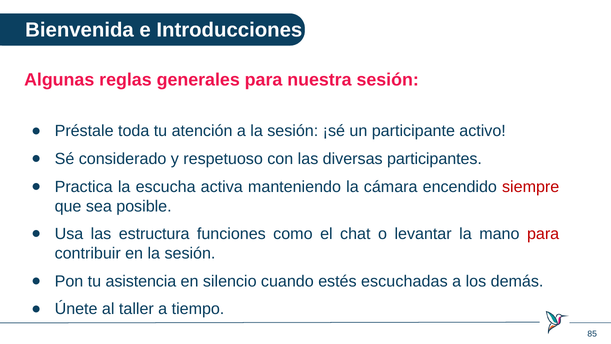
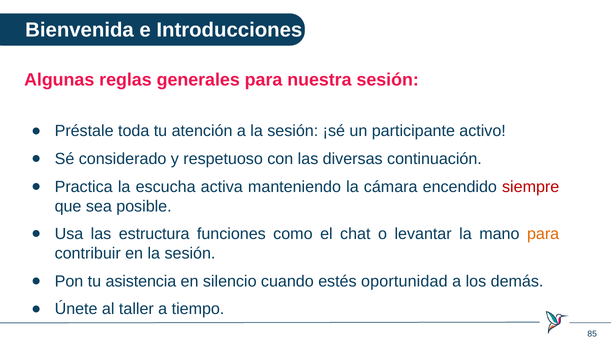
participantes: participantes -> continuación
para at (543, 234) colour: red -> orange
escuchadas: escuchadas -> oportunidad
